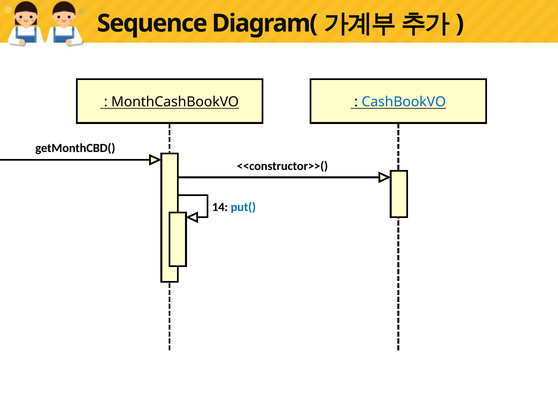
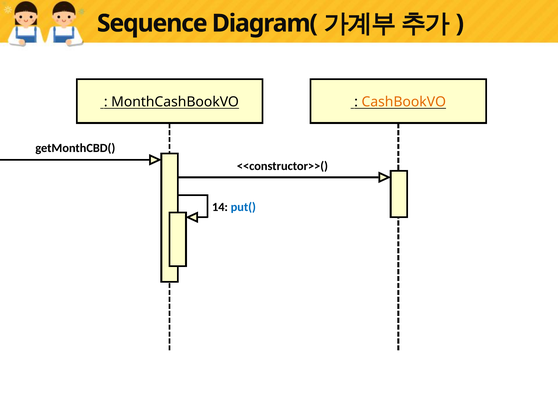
CashBookVO colour: blue -> orange
